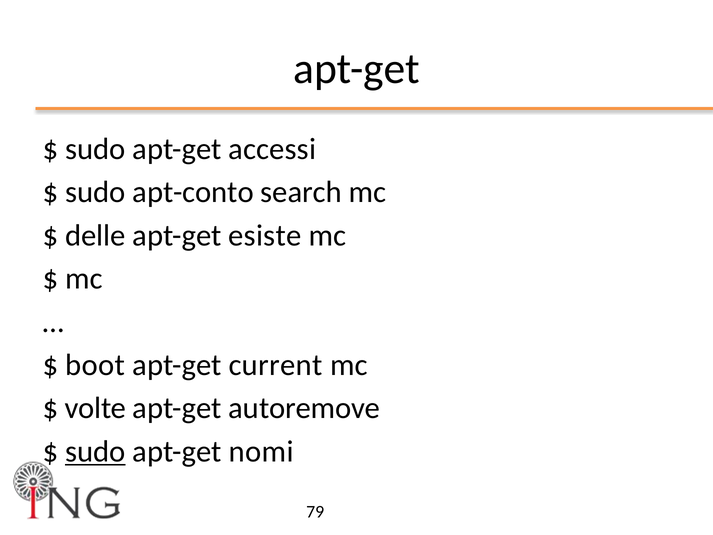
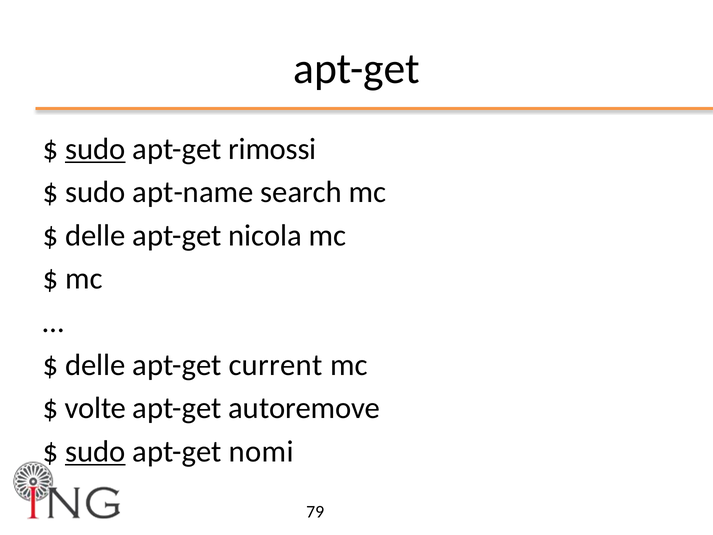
sudo at (95, 149) underline: none -> present
accessi: accessi -> rimossi
apt-conto: apt-conto -> apt-name
esiste: esiste -> nicola
boot at (95, 365): boot -> delle
